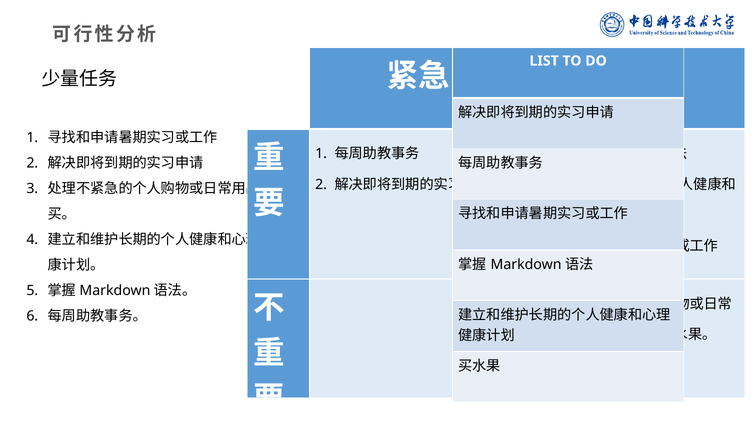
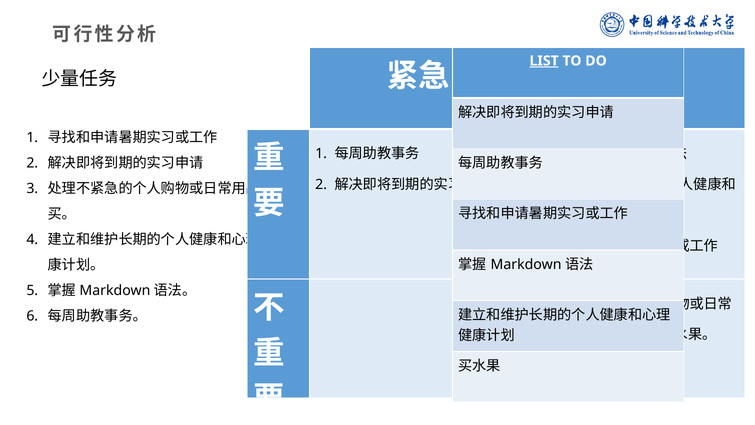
LIST underline: none -> present
